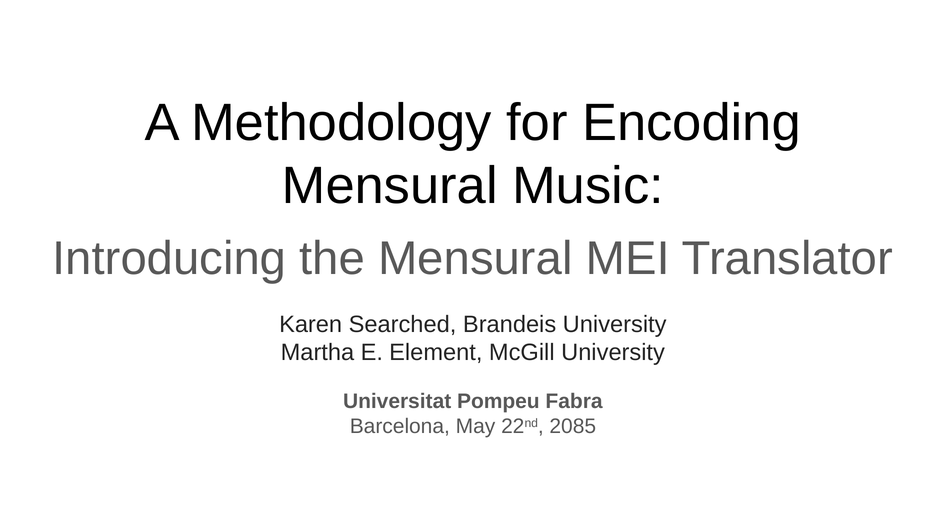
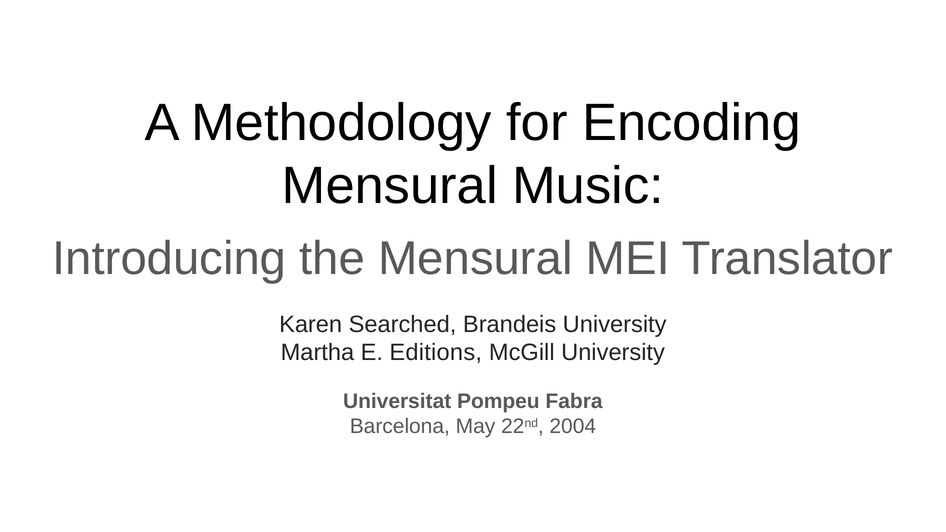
Element: Element -> Editions
2085: 2085 -> 2004
